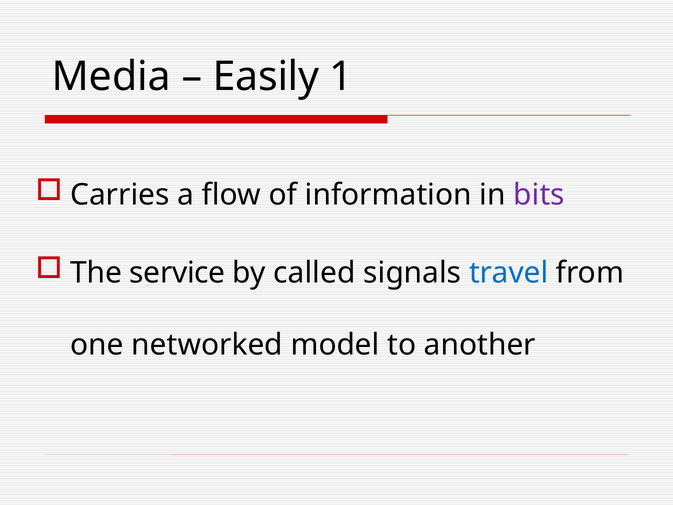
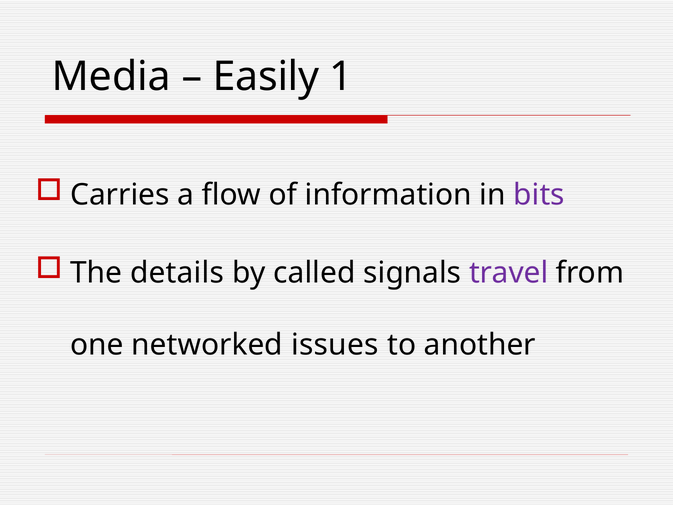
service: service -> details
travel colour: blue -> purple
model: model -> issues
